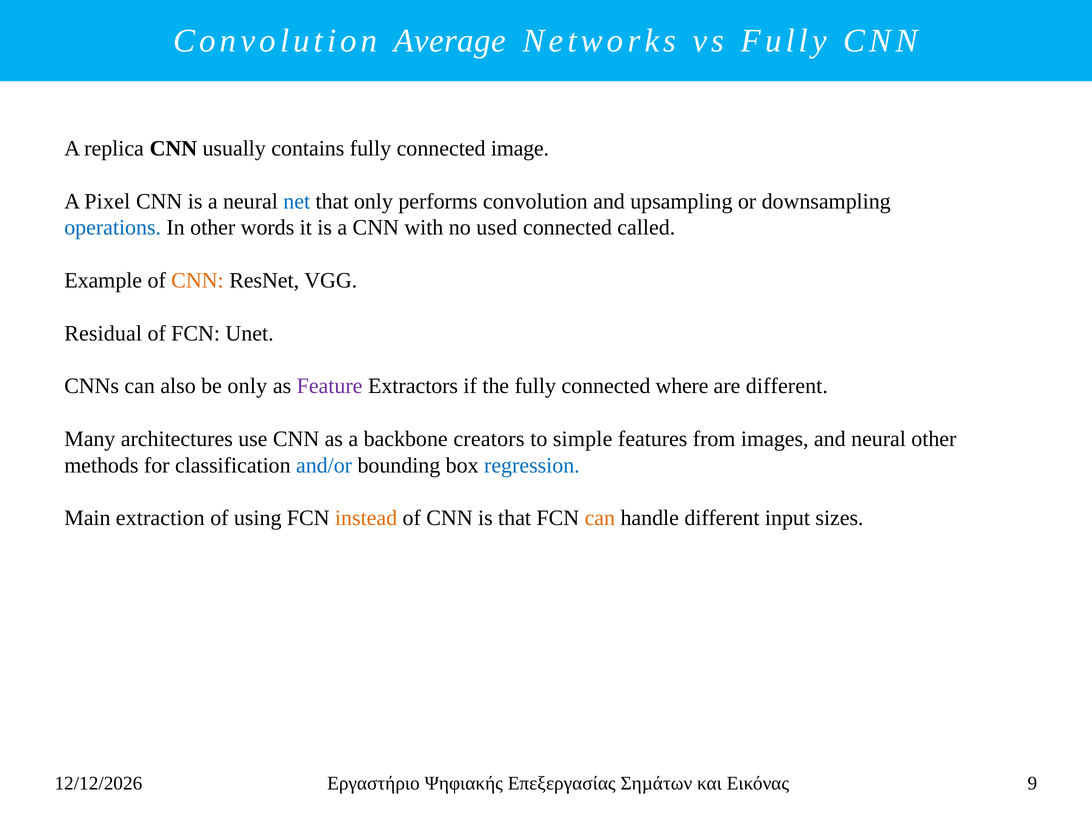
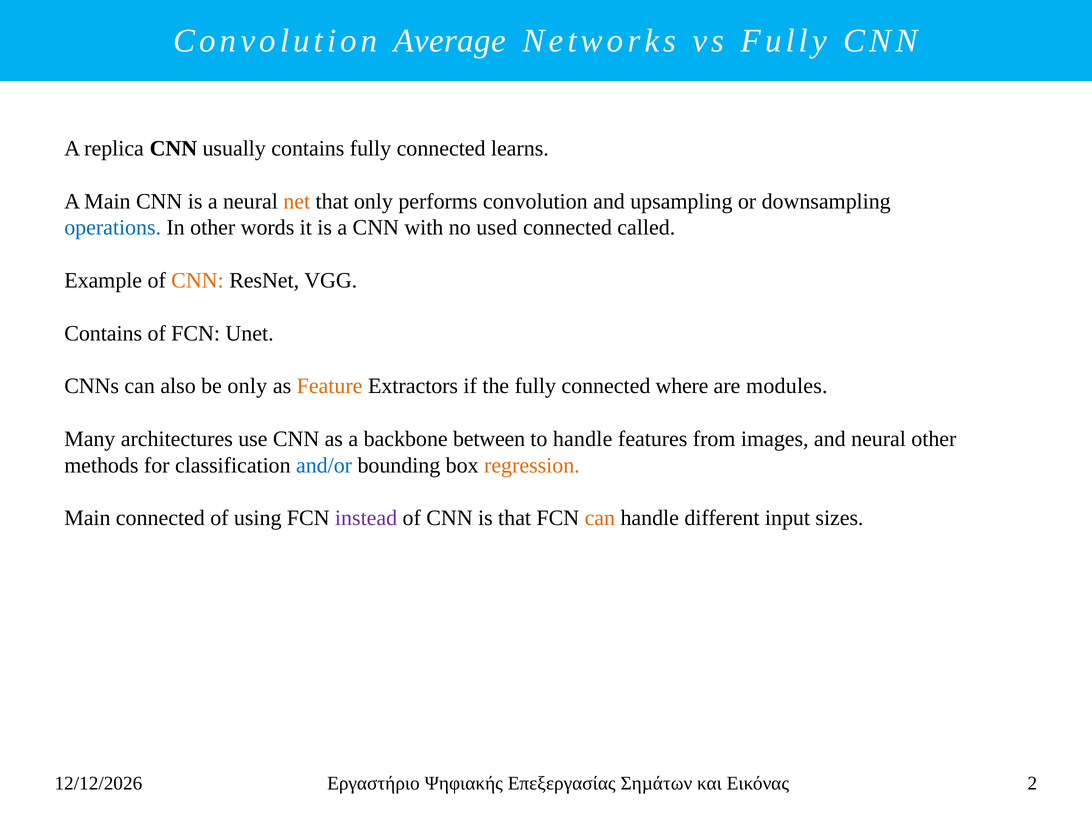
image: image -> learns
A Pixel: Pixel -> Main
net colour: blue -> orange
Residual at (103, 333): Residual -> Contains
Feature colour: purple -> orange
are different: different -> modules
creators: creators -> between
to simple: simple -> handle
regression colour: blue -> orange
Main extraction: extraction -> connected
instead colour: orange -> purple
9: 9 -> 2
